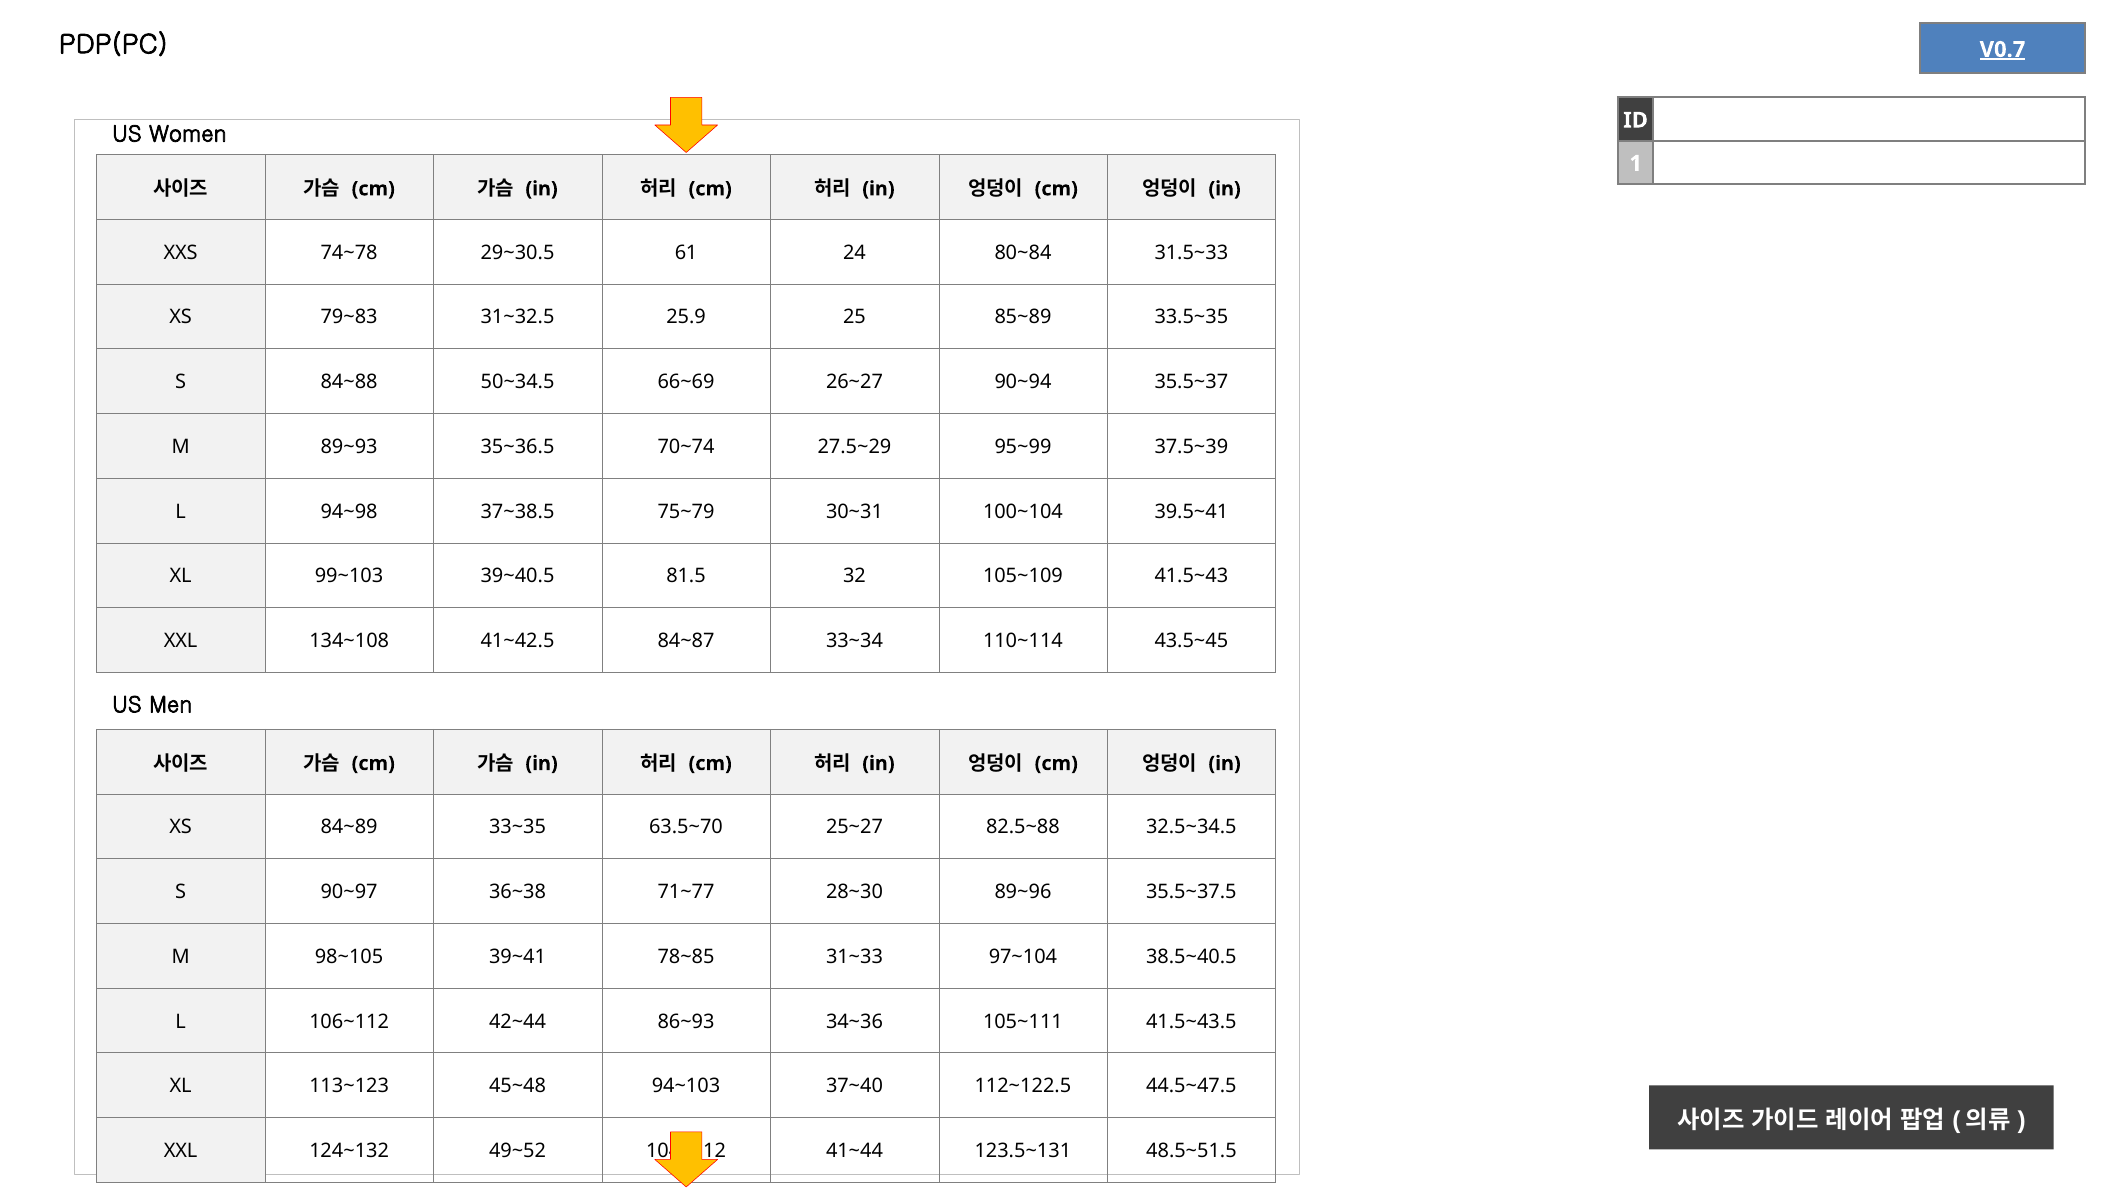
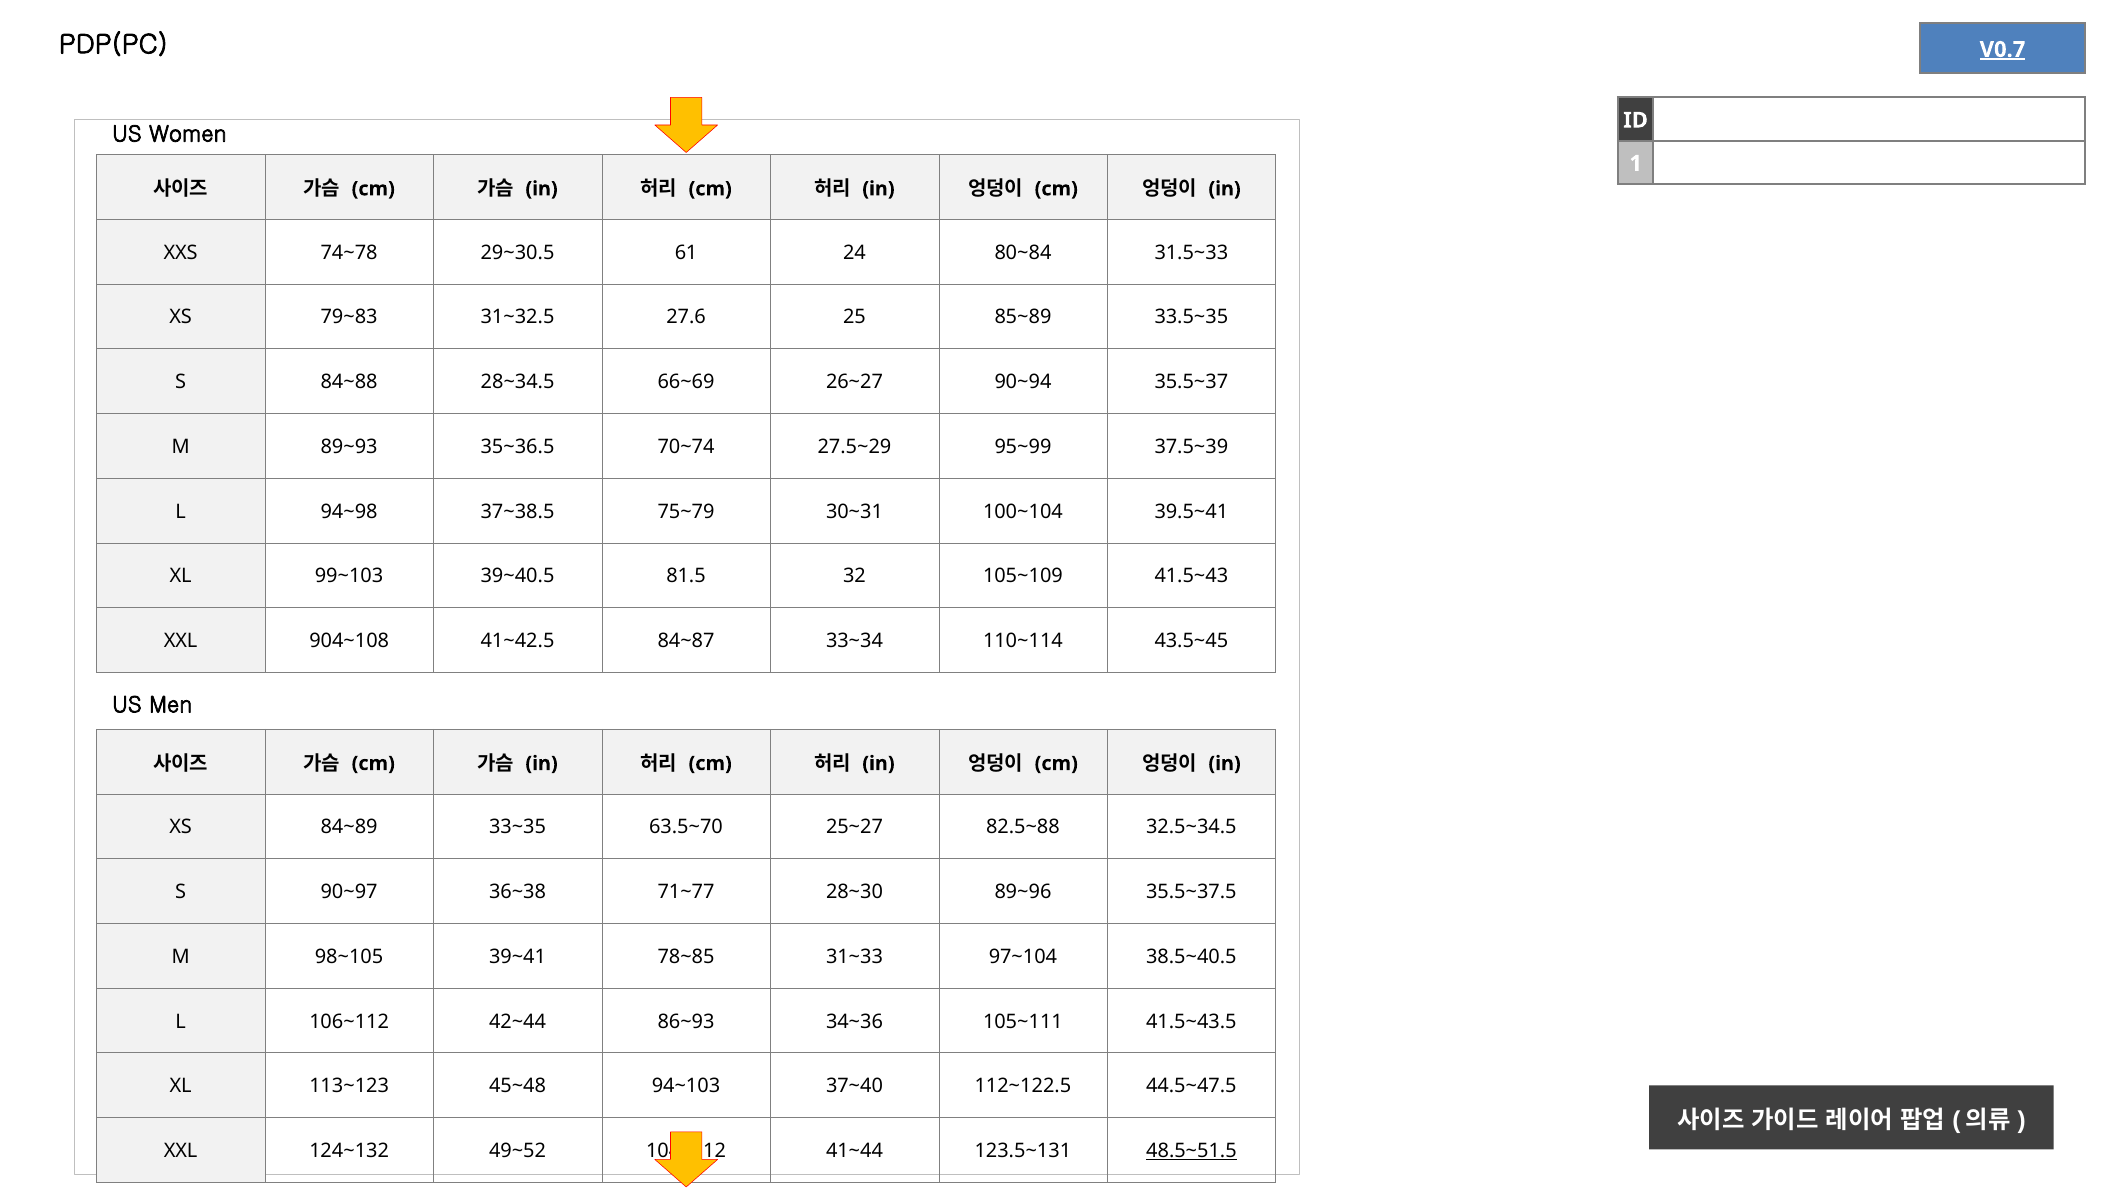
25.9: 25.9 -> 27.6
50~34.5: 50~34.5 -> 28~34.5
134~108: 134~108 -> 904~108
48.5~51.5 underline: none -> present
